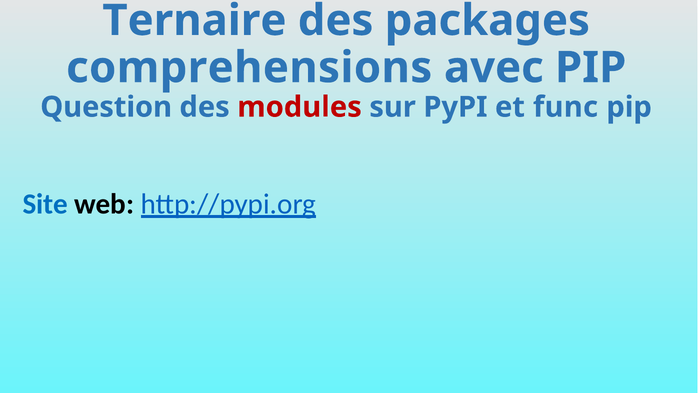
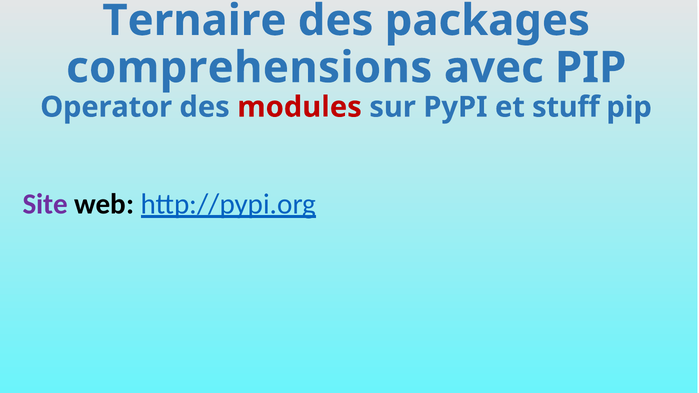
Question: Question -> Operator
func: func -> stuff
Site colour: blue -> purple
